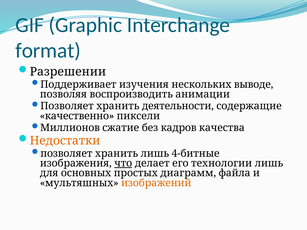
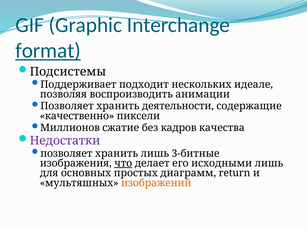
format underline: none -> present
Разрешении: Разрешении -> Подсистемы
изучения: изучения -> подходит
выводе: выводе -> идеале
Недостатки colour: orange -> purple
4-битные: 4-битные -> 3-битные
технологии: технологии -> исходными
файла: файла -> return
